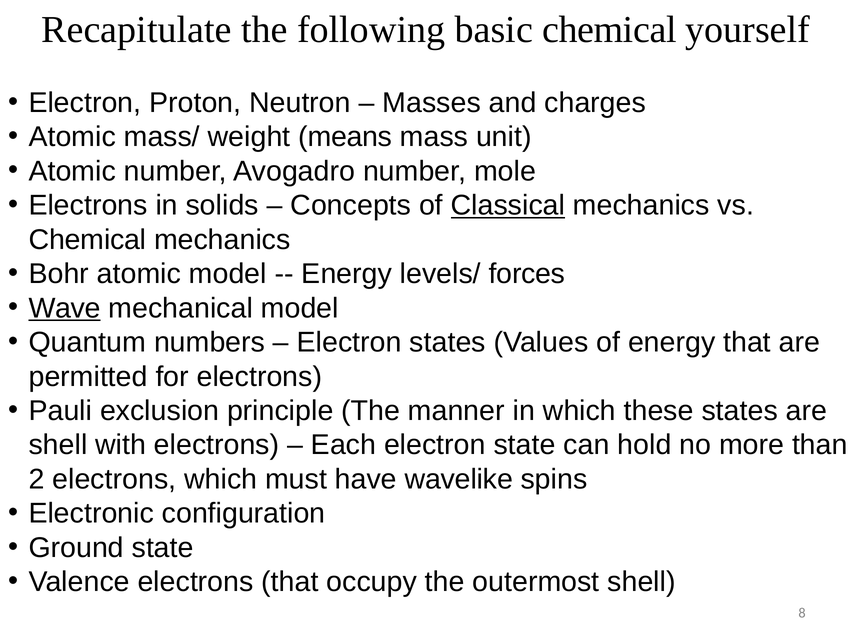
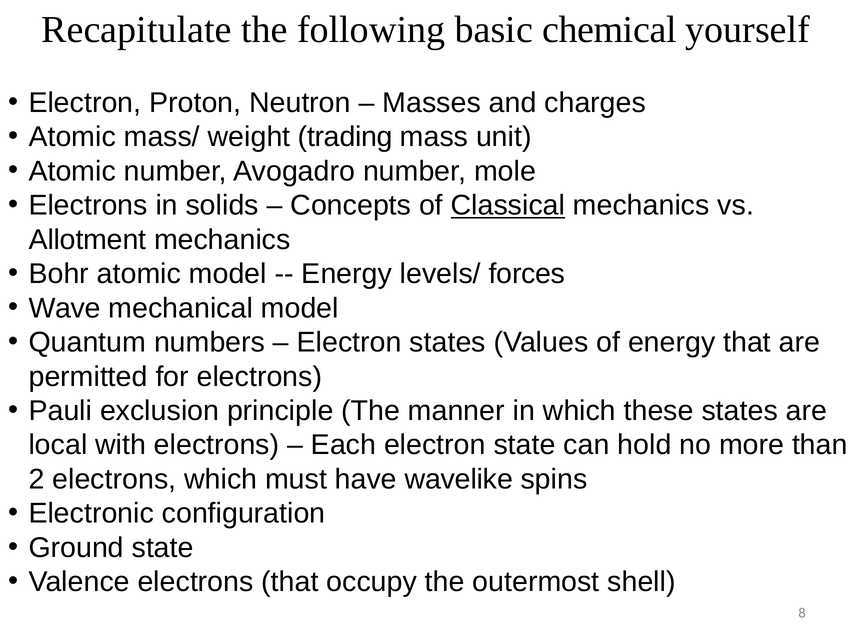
means: means -> trading
Chemical at (87, 240): Chemical -> Allotment
Wave underline: present -> none
shell at (58, 446): shell -> local
